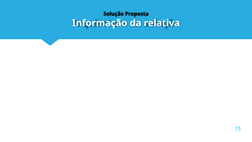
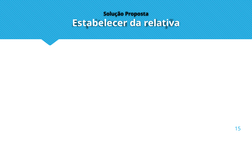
Informação: Informação -> Estabelecer
